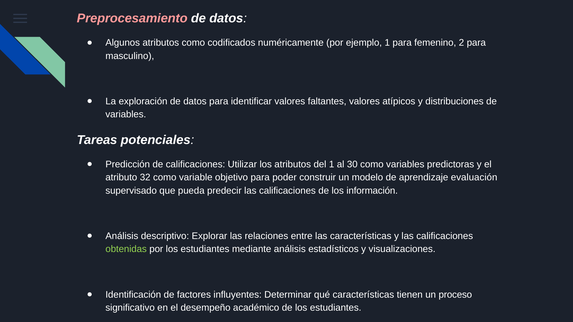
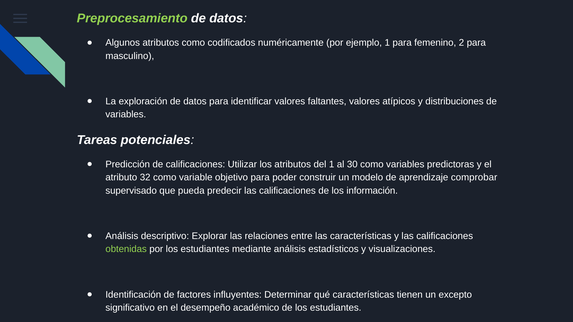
Preprocesamiento colour: pink -> light green
evaluación: evaluación -> comprobar
proceso: proceso -> excepto
